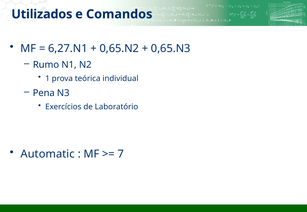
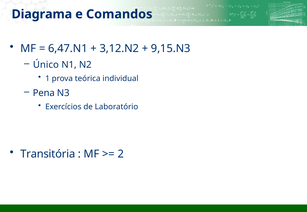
Utilizados: Utilizados -> Diagrama
6,27.N1: 6,27.N1 -> 6,47.N1
0,65.N2: 0,65.N2 -> 3,12.N2
0,65.N3: 0,65.N3 -> 9,15.N3
Rumo: Rumo -> Único
Automatic: Automatic -> Transitória
7: 7 -> 2
